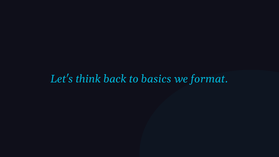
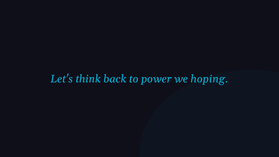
basics: basics -> power
format: format -> hoping
